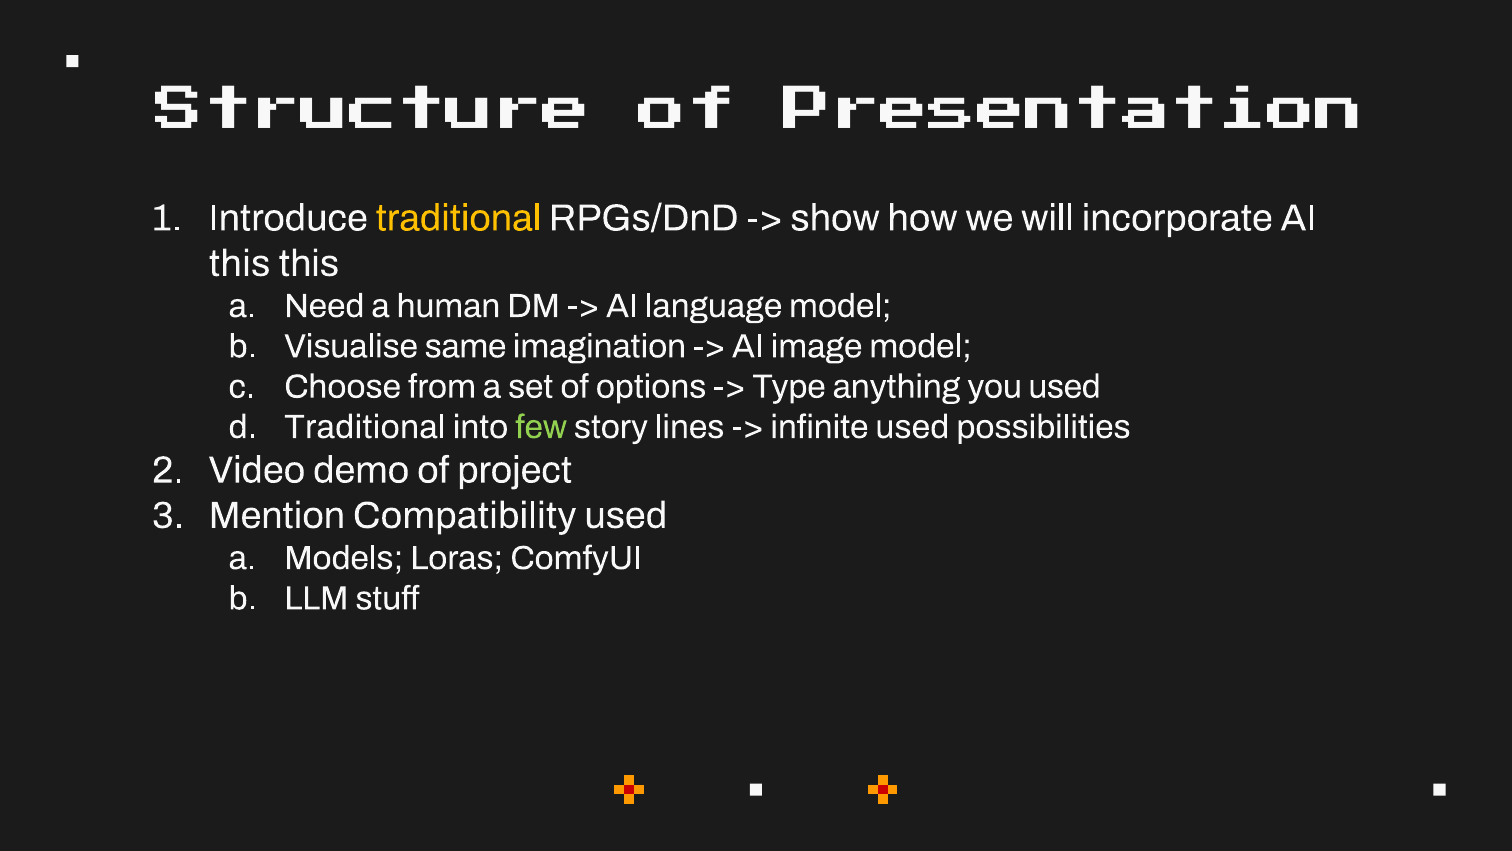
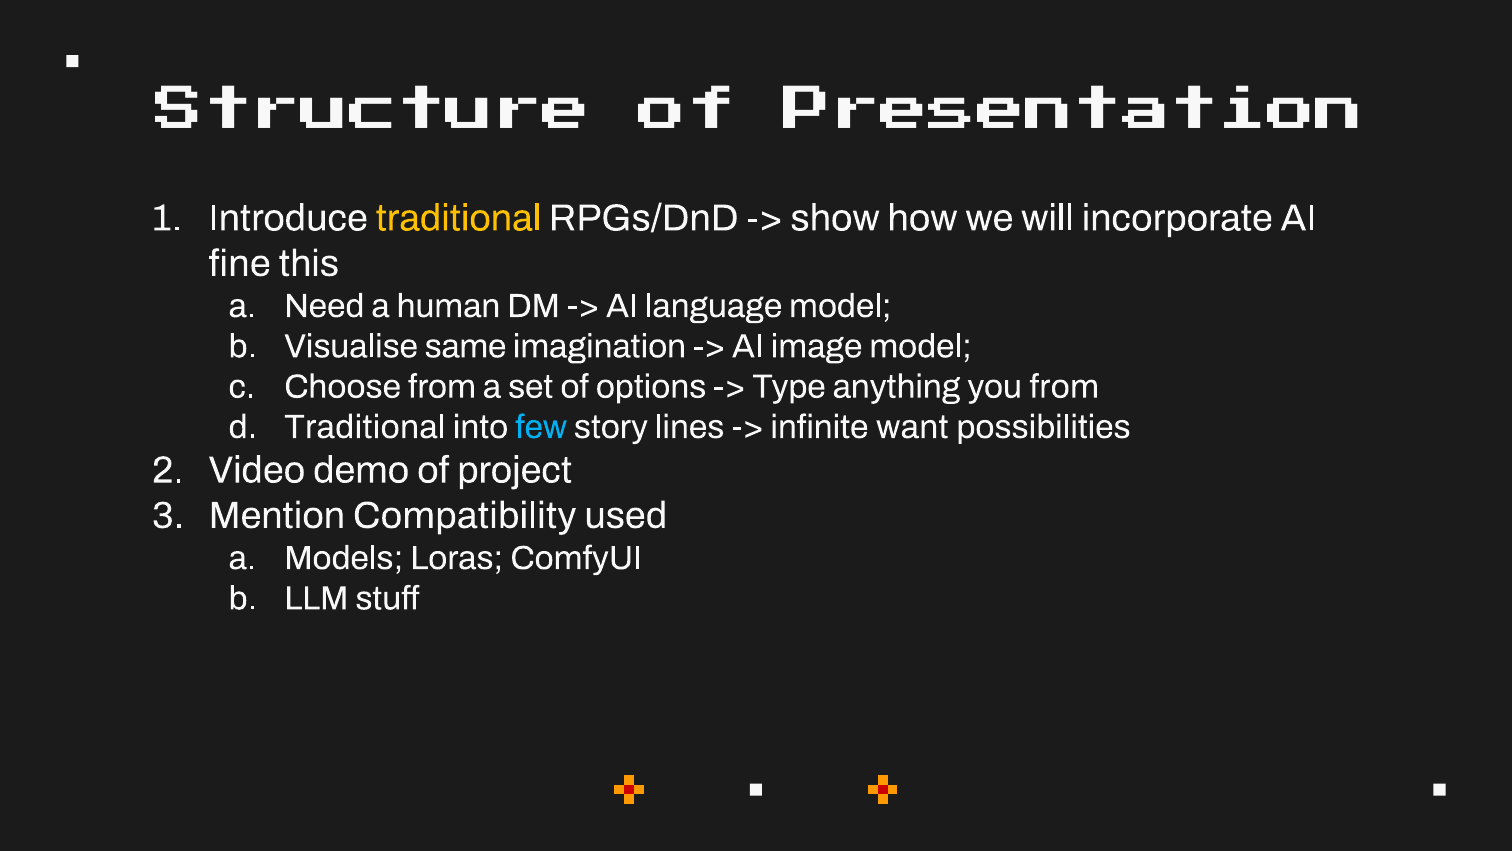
this at (240, 263): this -> fine
you used: used -> from
few colour: light green -> light blue
infinite used: used -> want
